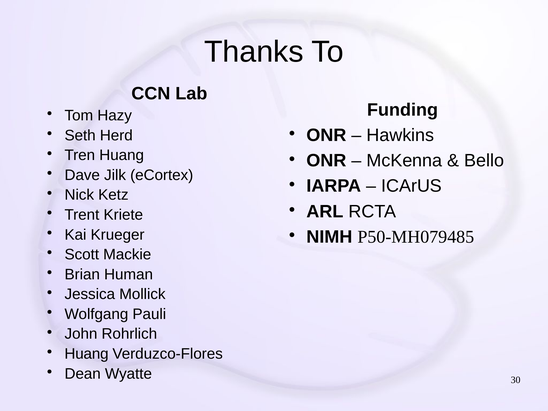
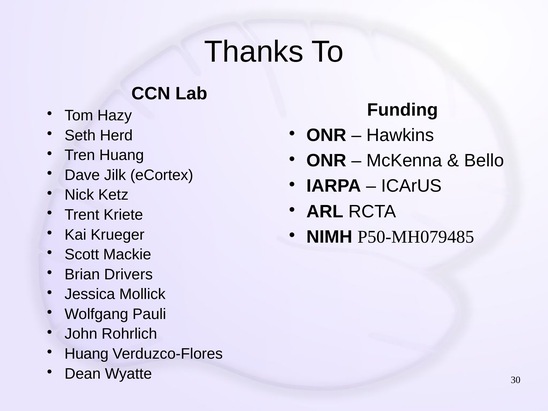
Human: Human -> Drivers
